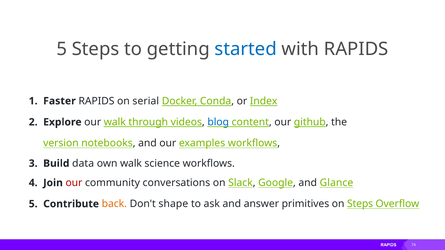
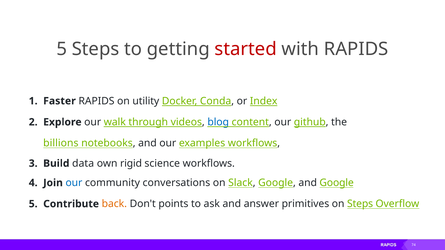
started colour: blue -> red
serial: serial -> utility
version: version -> billions
own walk: walk -> rigid
our at (74, 183) colour: red -> blue
and Glance: Glance -> Google
shape: shape -> points
